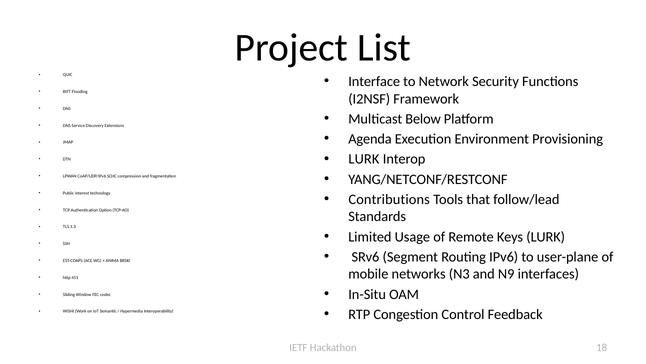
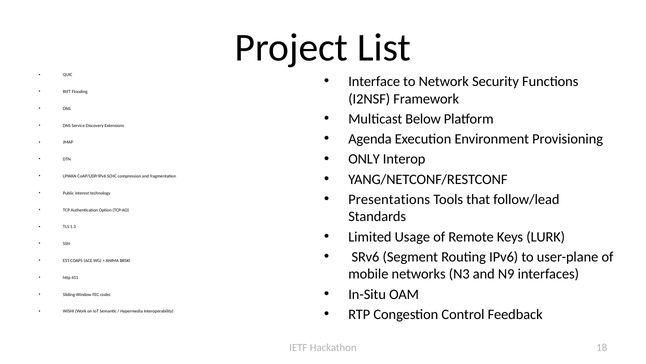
LURK at (364, 159): LURK -> ONLY
Contributions: Contributions -> Presentations
